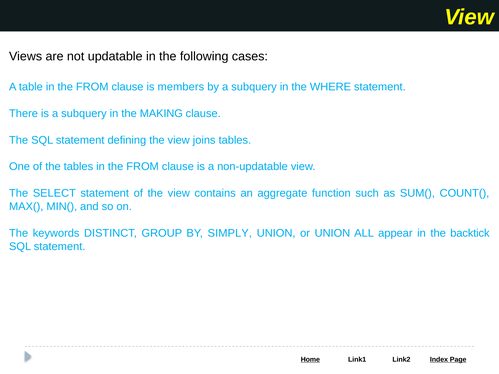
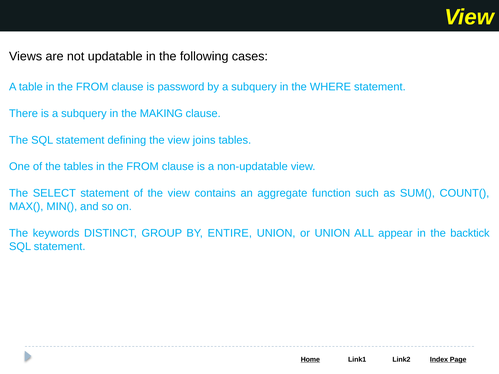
members: members -> password
SIMPLY: SIMPLY -> ENTIRE
